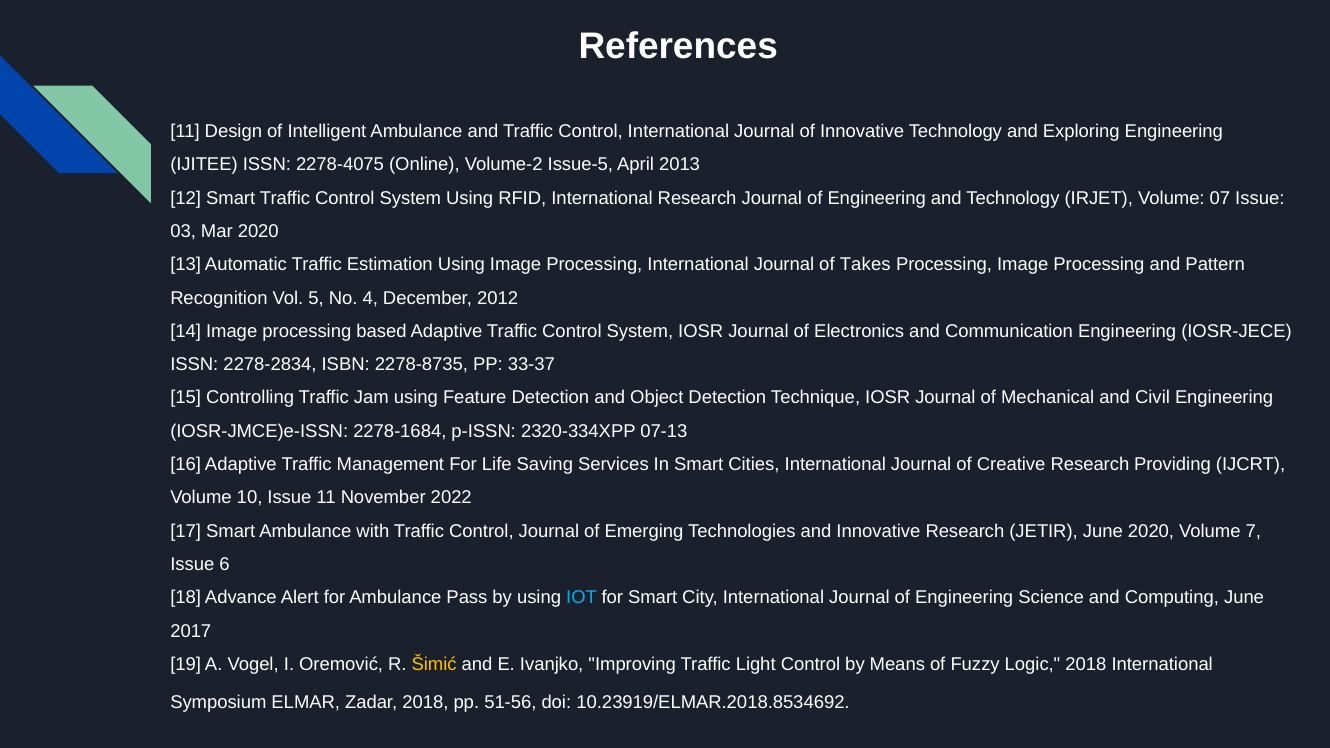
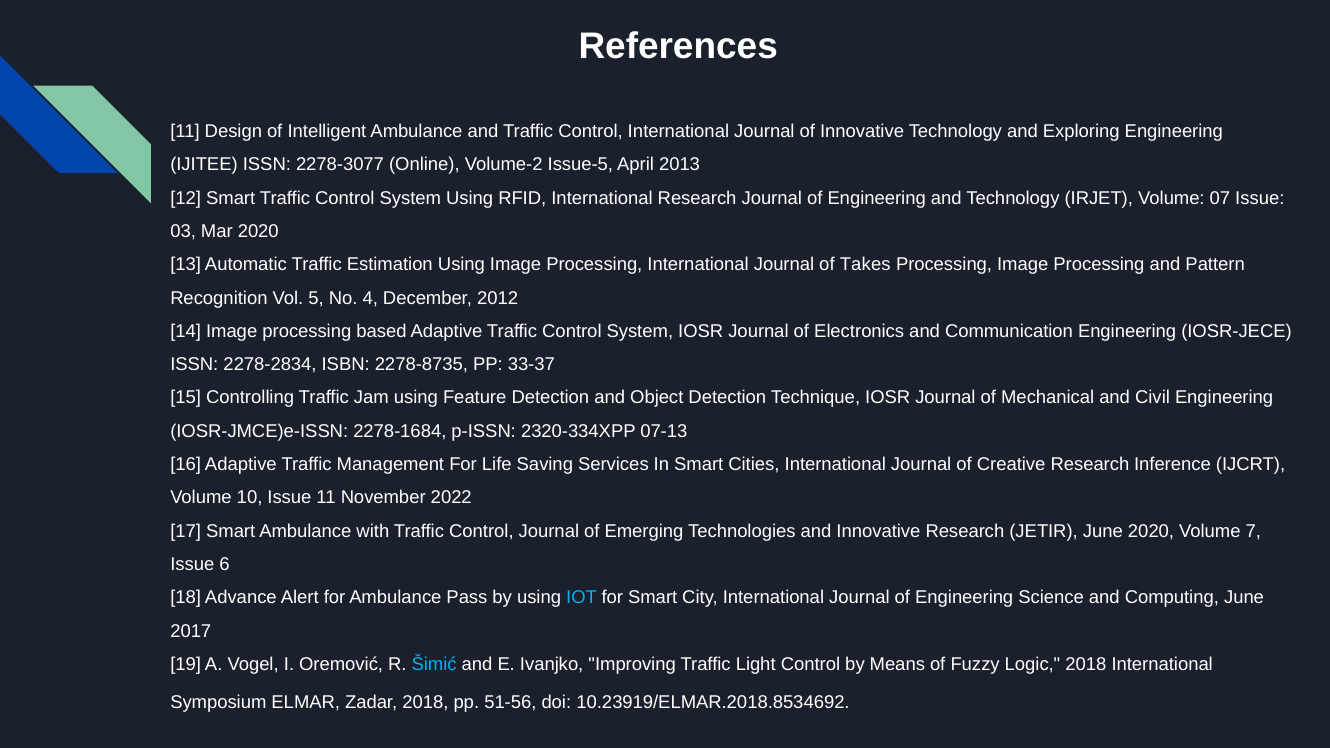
2278-4075: 2278-4075 -> 2278-3077
Providing: Providing -> Inference
Šimić colour: yellow -> light blue
